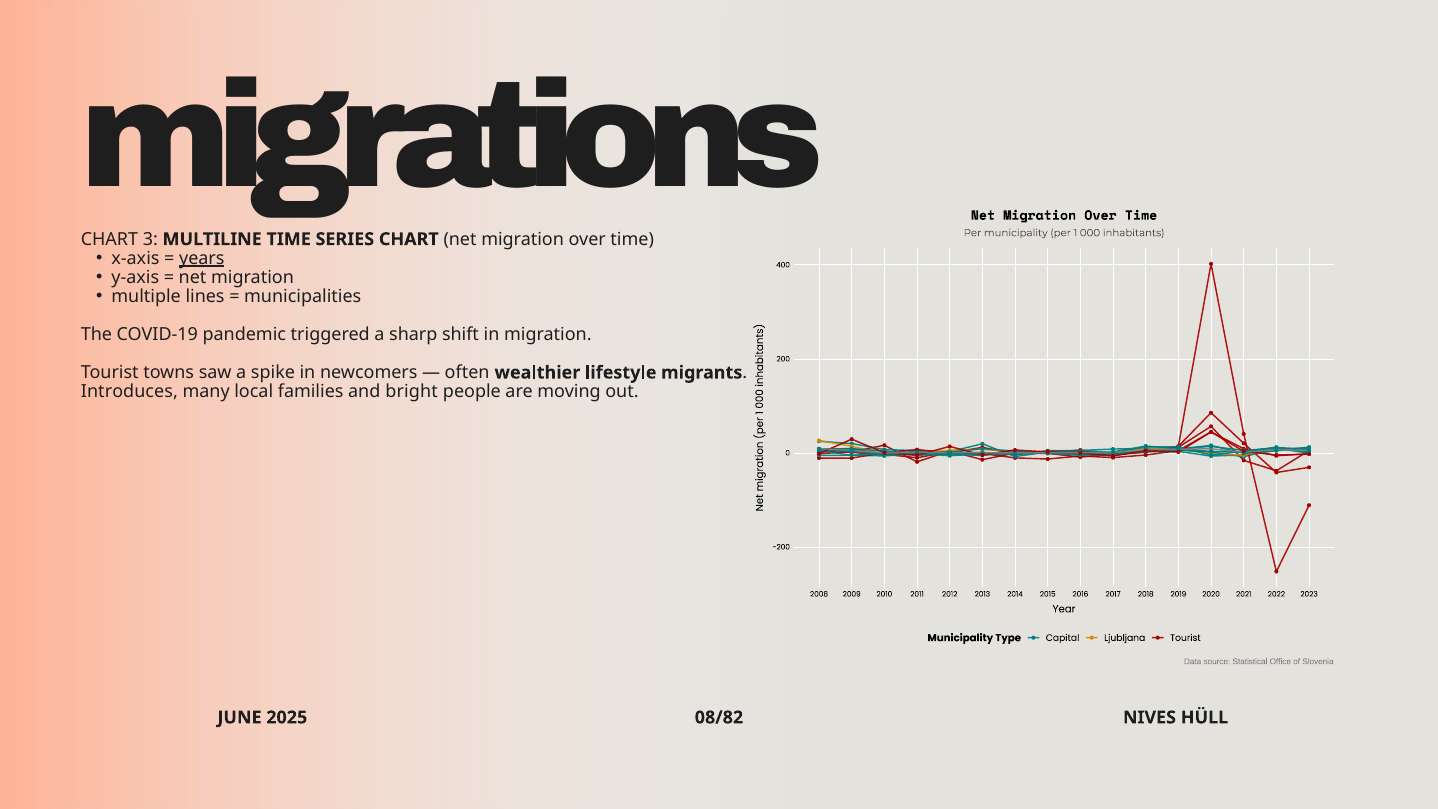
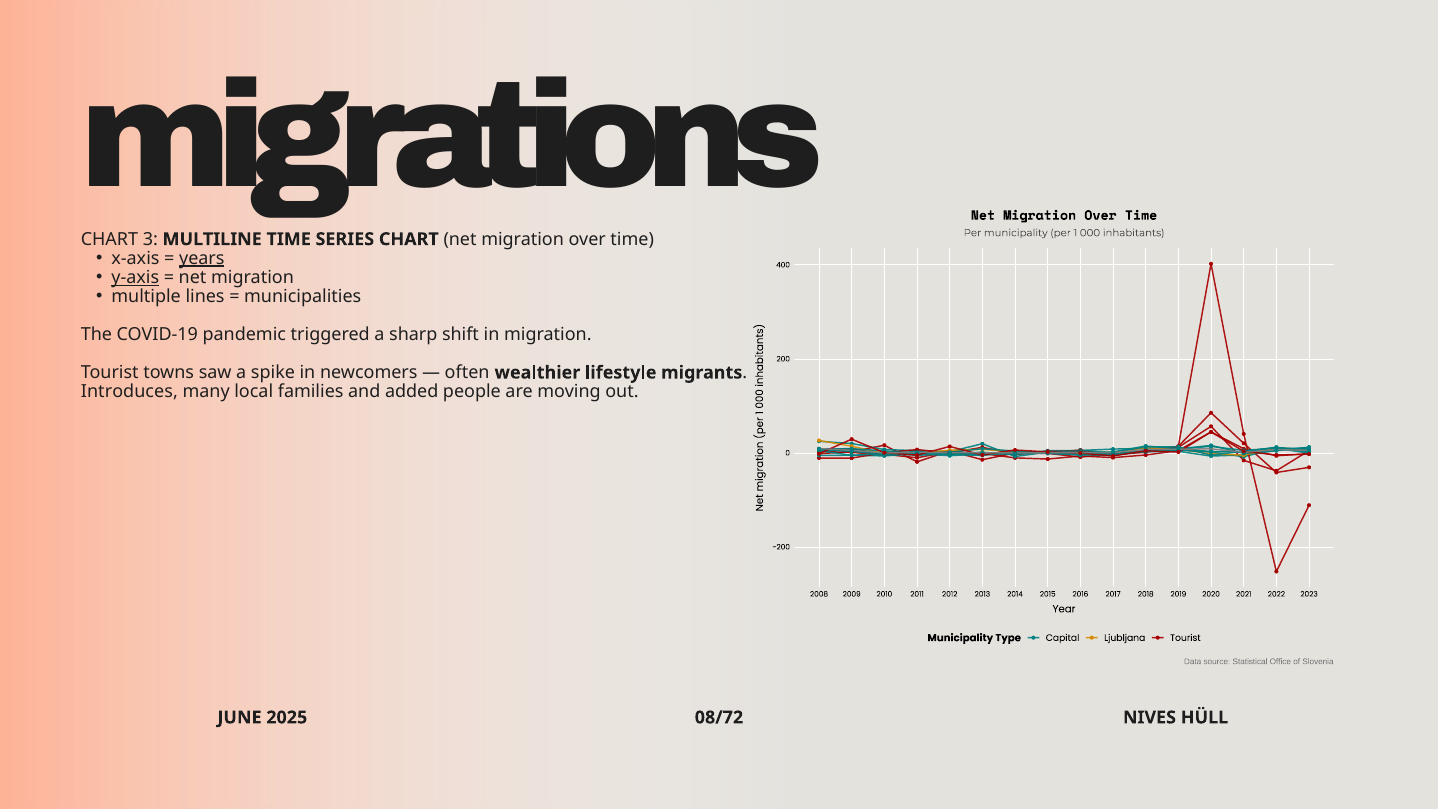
y-axis underline: none -> present
bright: bright -> added
08/82: 08/82 -> 08/72
